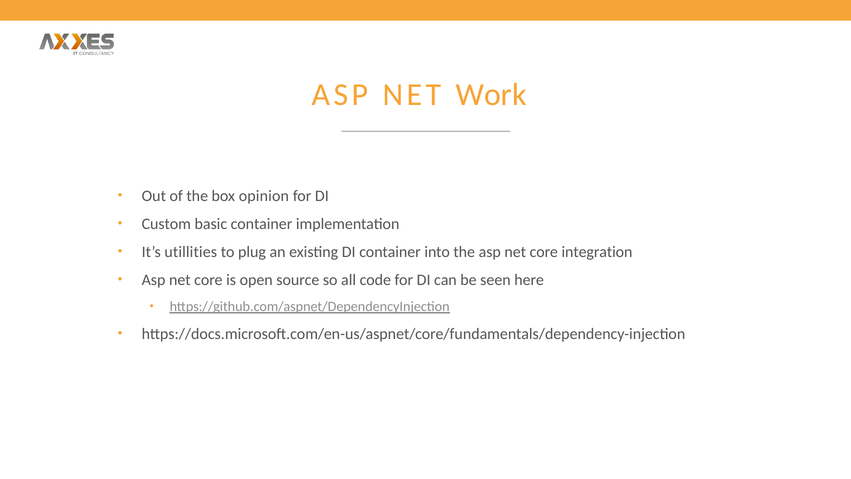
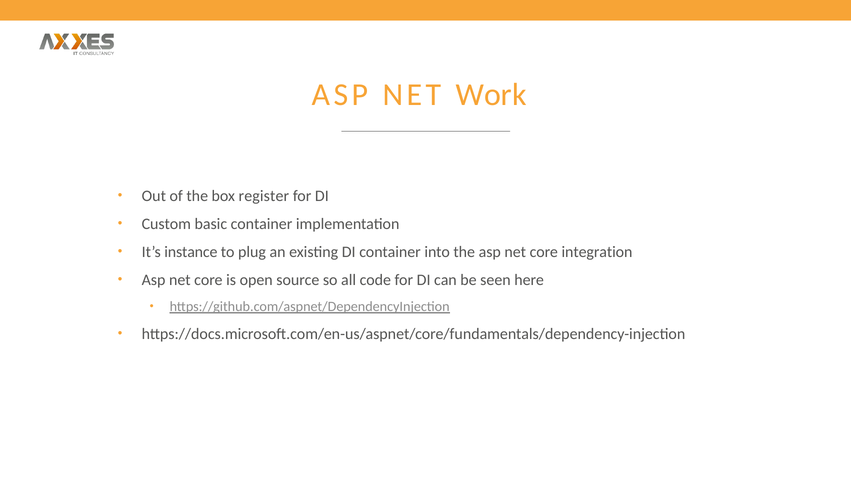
opinion: opinion -> register
utillities: utillities -> instance
